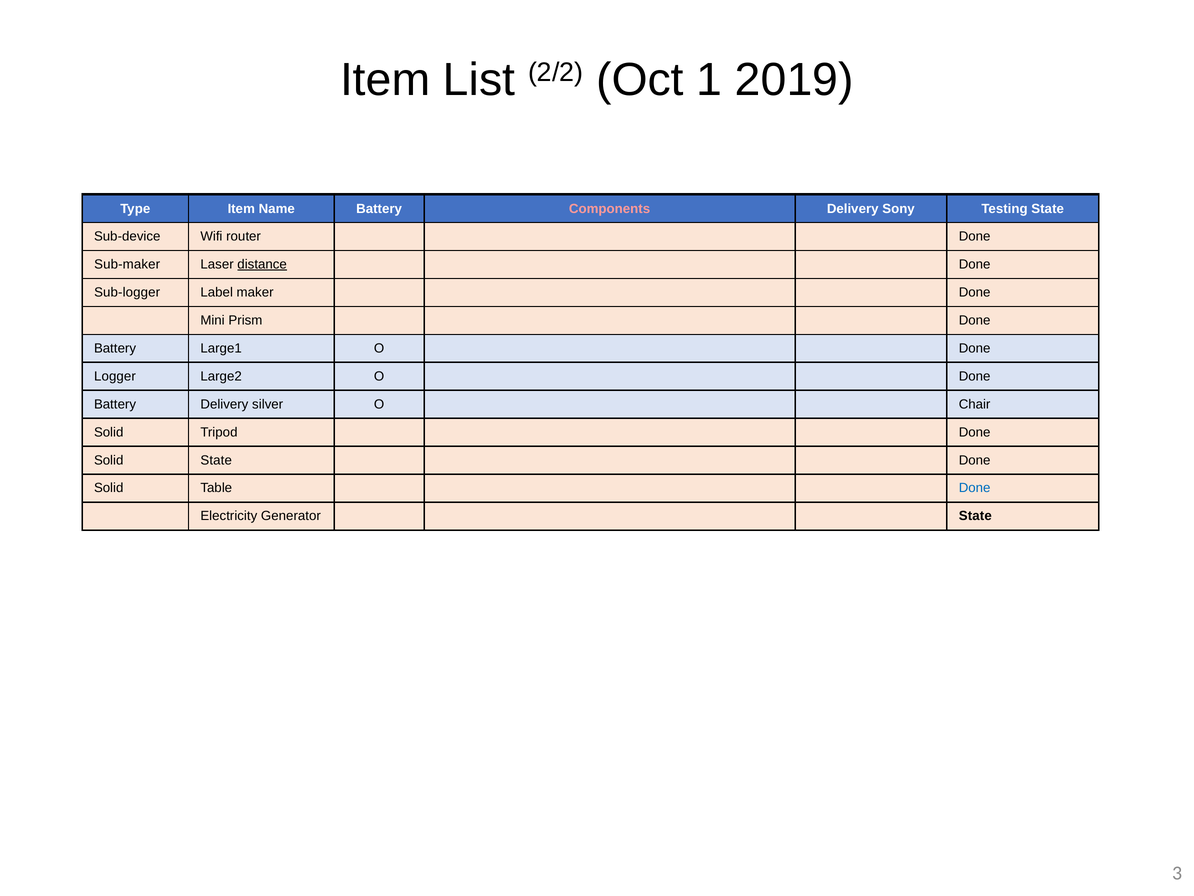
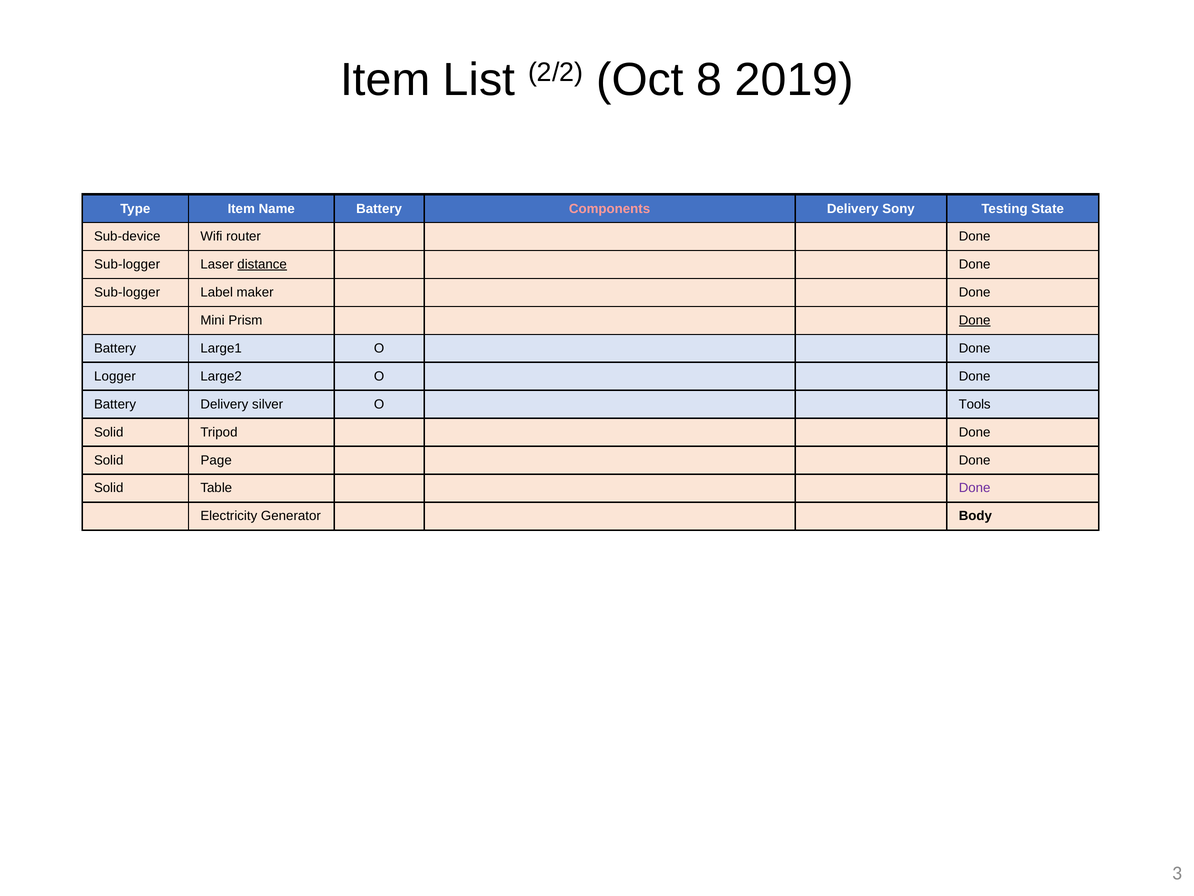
1: 1 -> 8
Sub-maker at (127, 264): Sub-maker -> Sub-logger
Done at (975, 320) underline: none -> present
Chair: Chair -> Tools
Solid State: State -> Page
Done at (975, 488) colour: blue -> purple
Generator State: State -> Body
